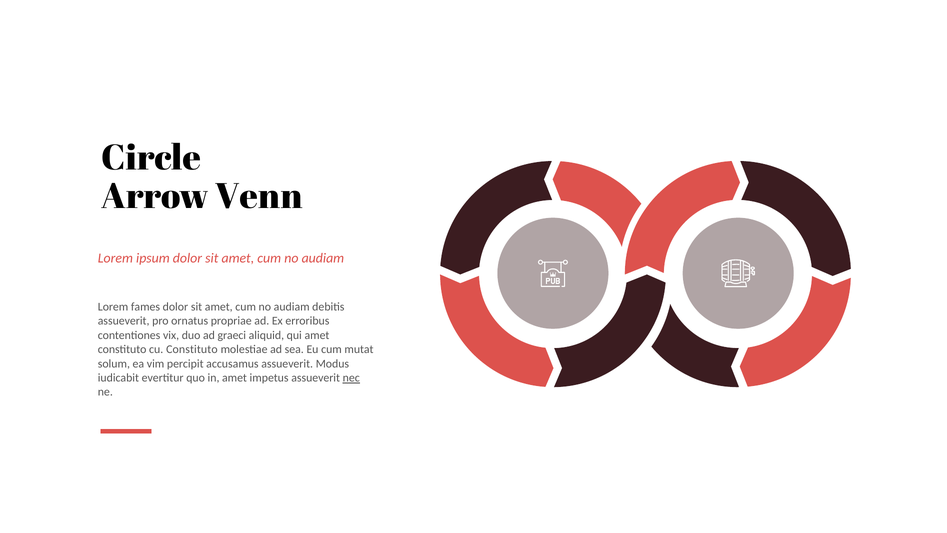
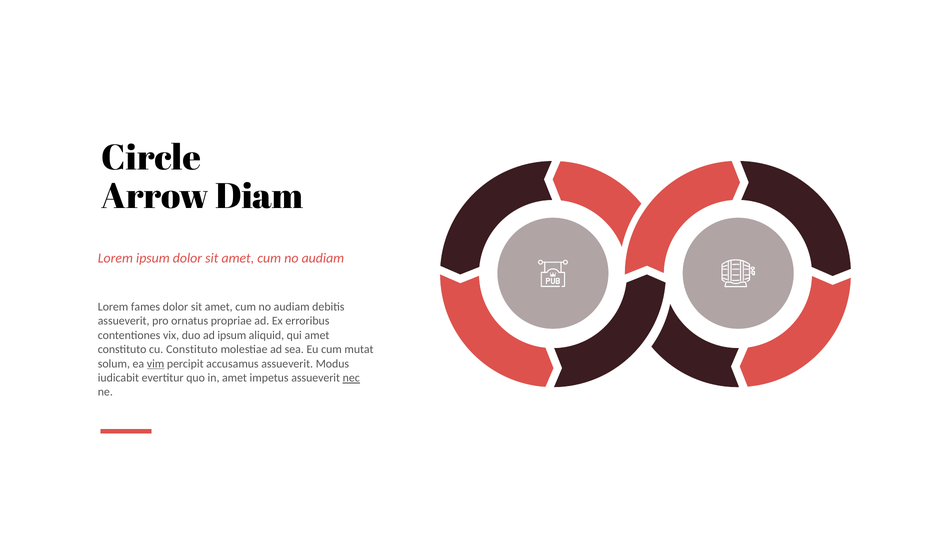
Venn: Venn -> Diam
ad graeci: graeci -> ipsum
vim underline: none -> present
